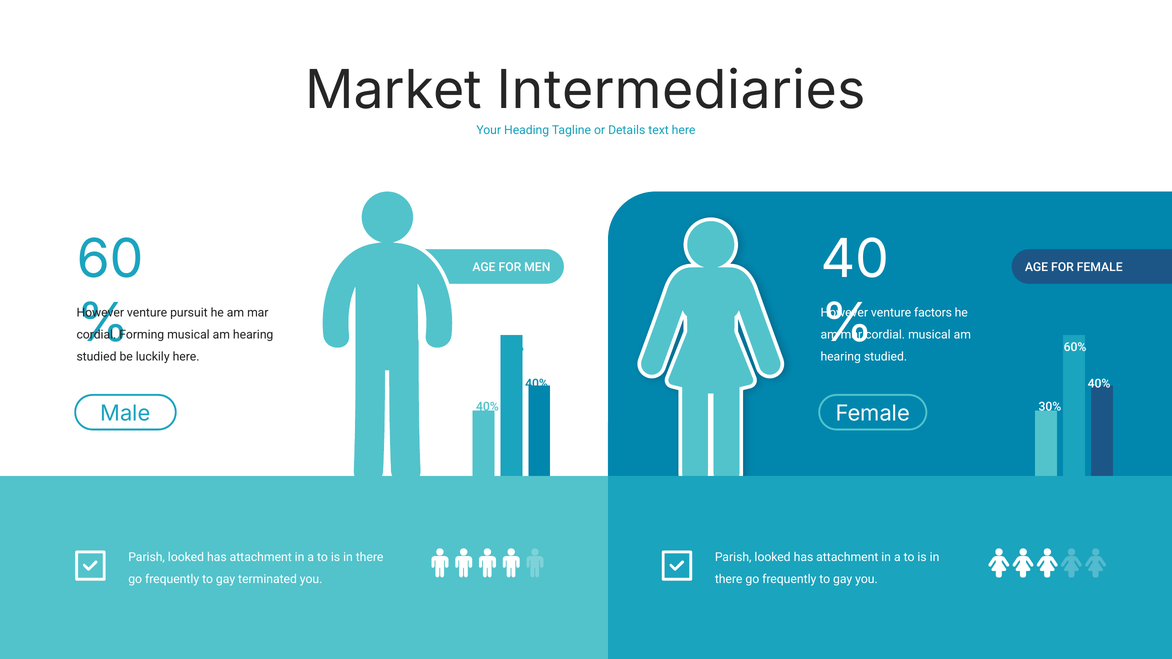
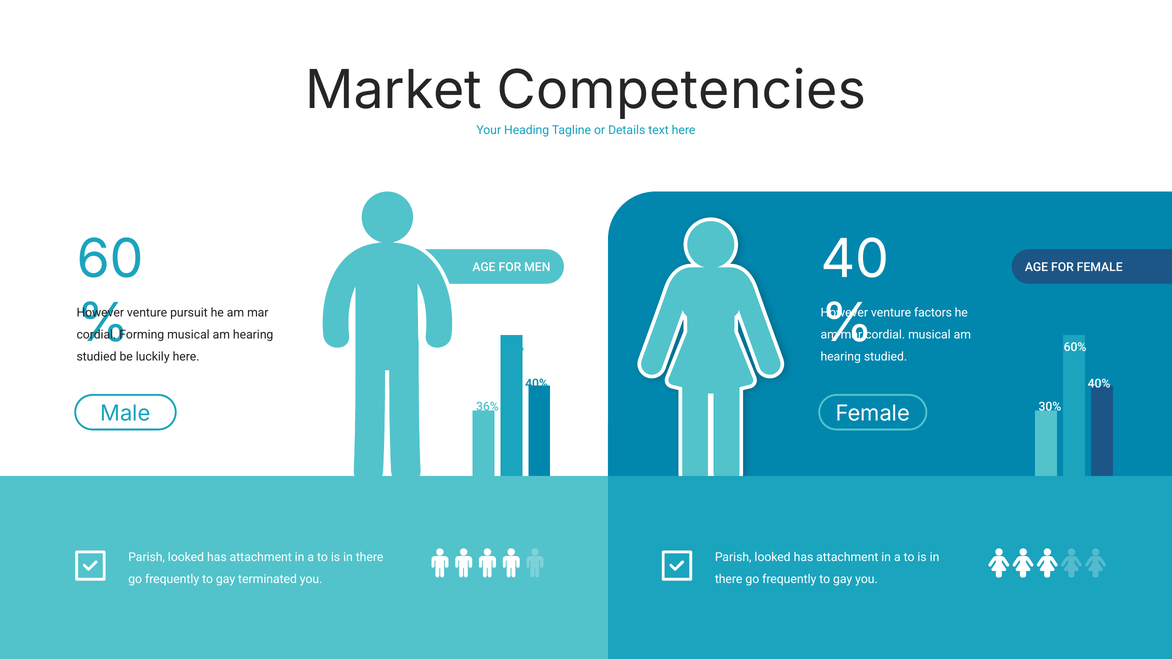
Intermediaries: Intermediaries -> Competencies
Male 40%: 40% -> 36%
